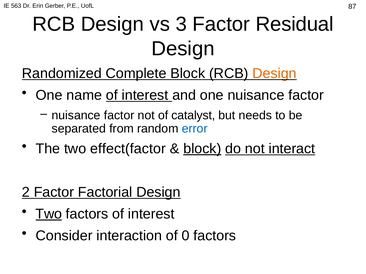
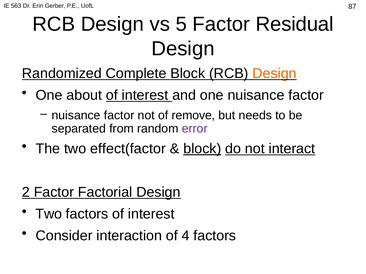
3: 3 -> 5
name: name -> about
catalyst: catalyst -> remove
error colour: blue -> purple
Two at (49, 214) underline: present -> none
0: 0 -> 4
